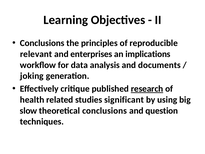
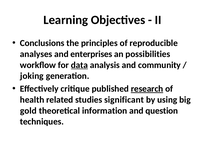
relevant: relevant -> analyses
implications: implications -> possibilities
data underline: none -> present
documents: documents -> community
slow: slow -> gold
theoretical conclusions: conclusions -> information
